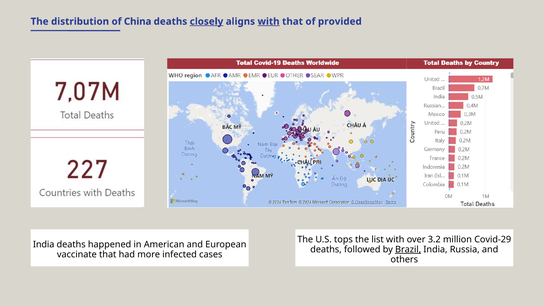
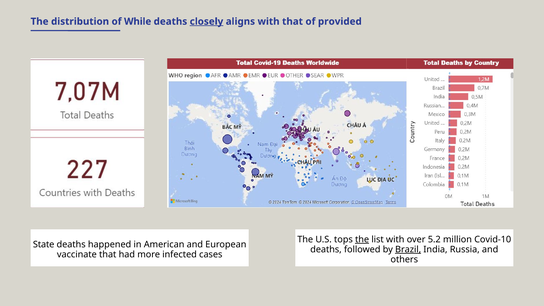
China: China -> While
with at (269, 21) underline: present -> none
the at (362, 239) underline: none -> present
3.2: 3.2 -> 5.2
Covid-29: Covid-29 -> Covid-10
India at (44, 244): India -> State
